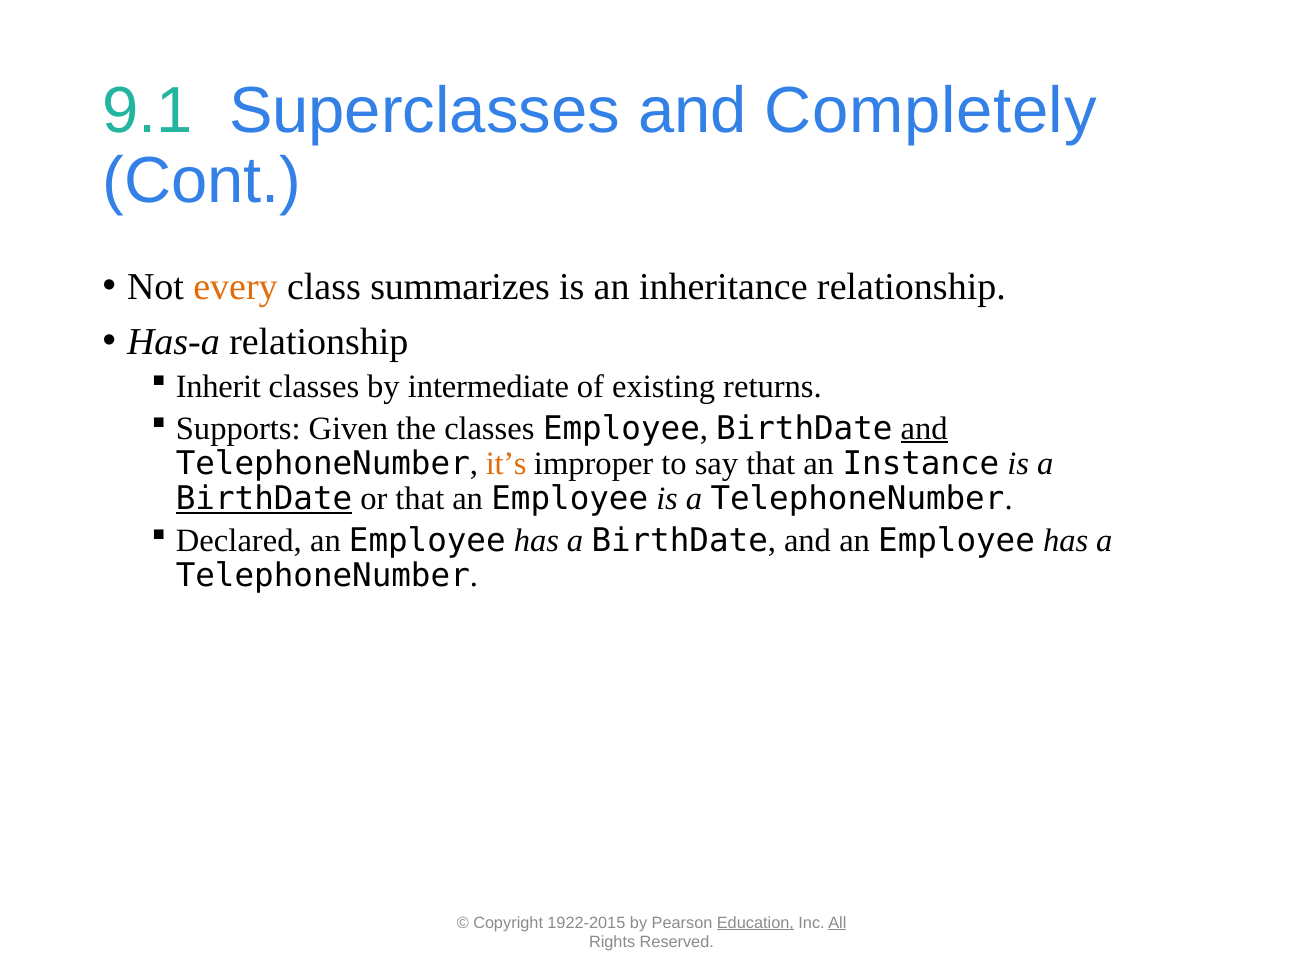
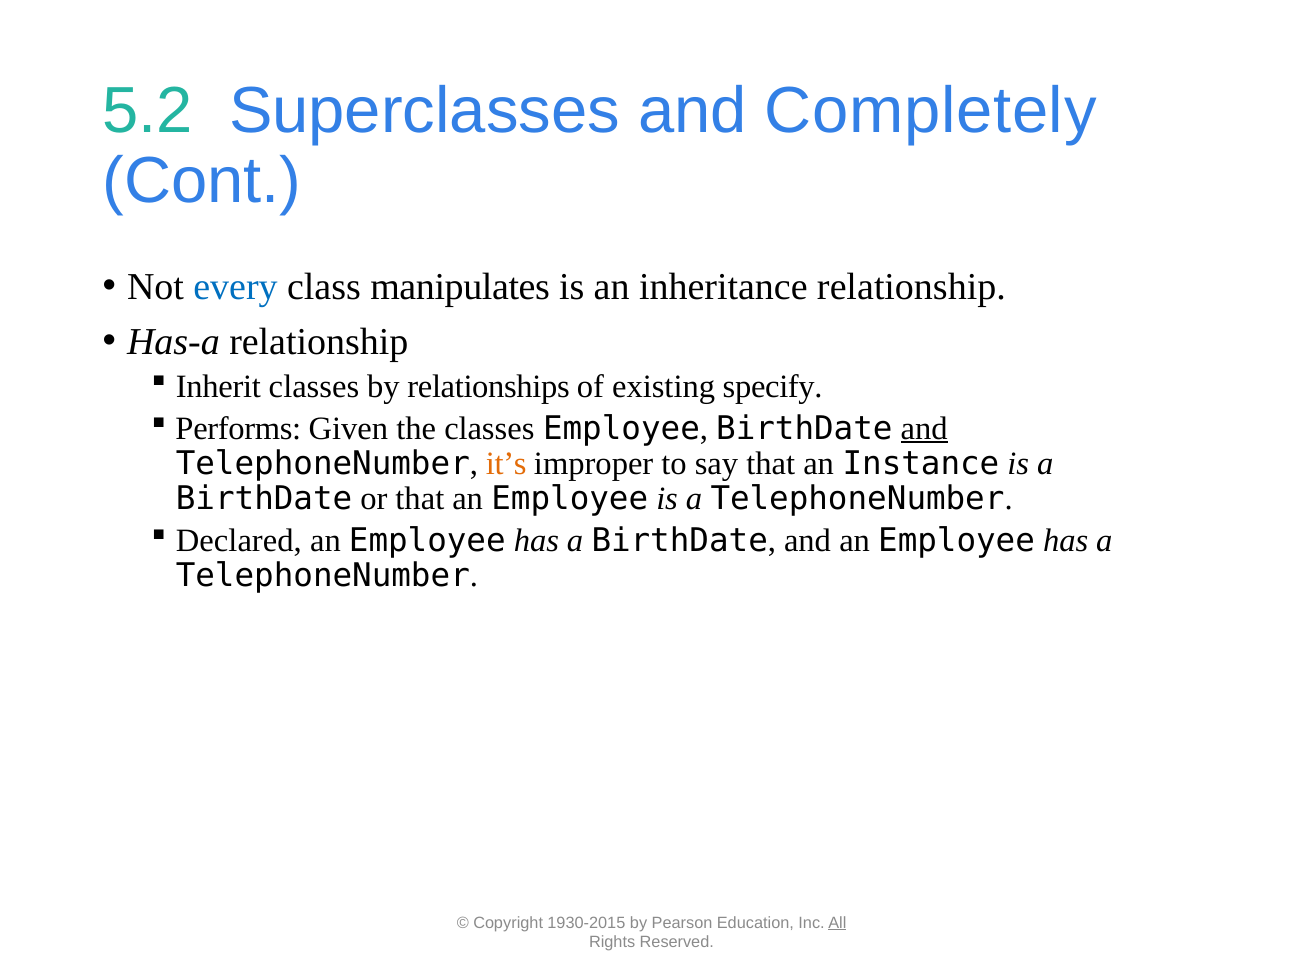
9.1: 9.1 -> 5.2
every colour: orange -> blue
summarizes: summarizes -> manipulates
intermediate: intermediate -> relationships
returns: returns -> specify
Supports: Supports -> Performs
BirthDate at (264, 499) underline: present -> none
1922-2015: 1922-2015 -> 1930-2015
Education underline: present -> none
